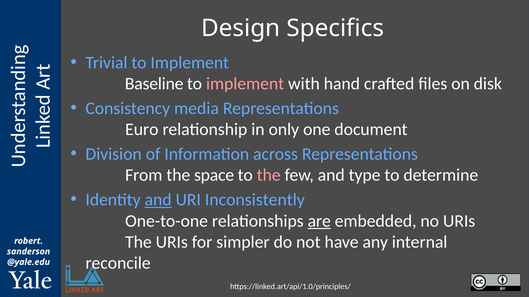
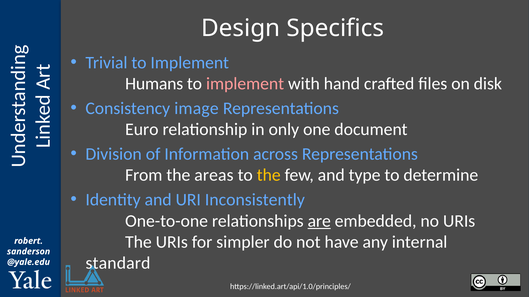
Baseline: Baseline -> Humans
media: media -> image
space: space -> areas
the at (269, 176) colour: pink -> yellow
and at (158, 200) underline: present -> none
reconcile: reconcile -> standard
